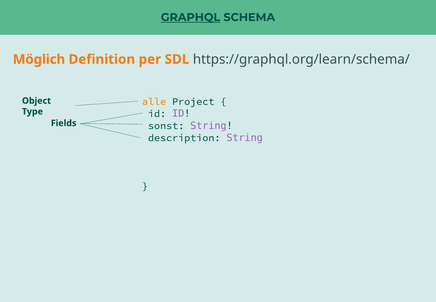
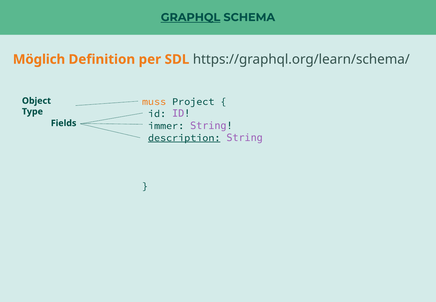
alle: alle -> muss
sonst: sonst -> immer
description underline: none -> present
